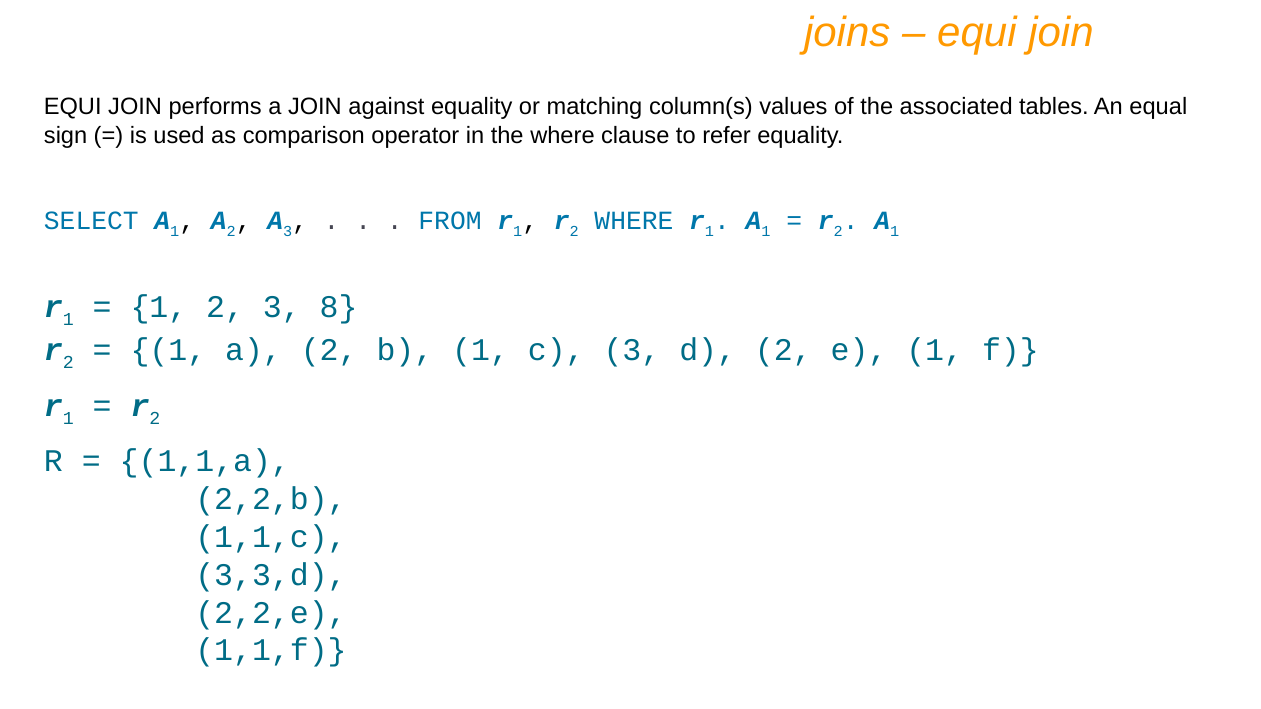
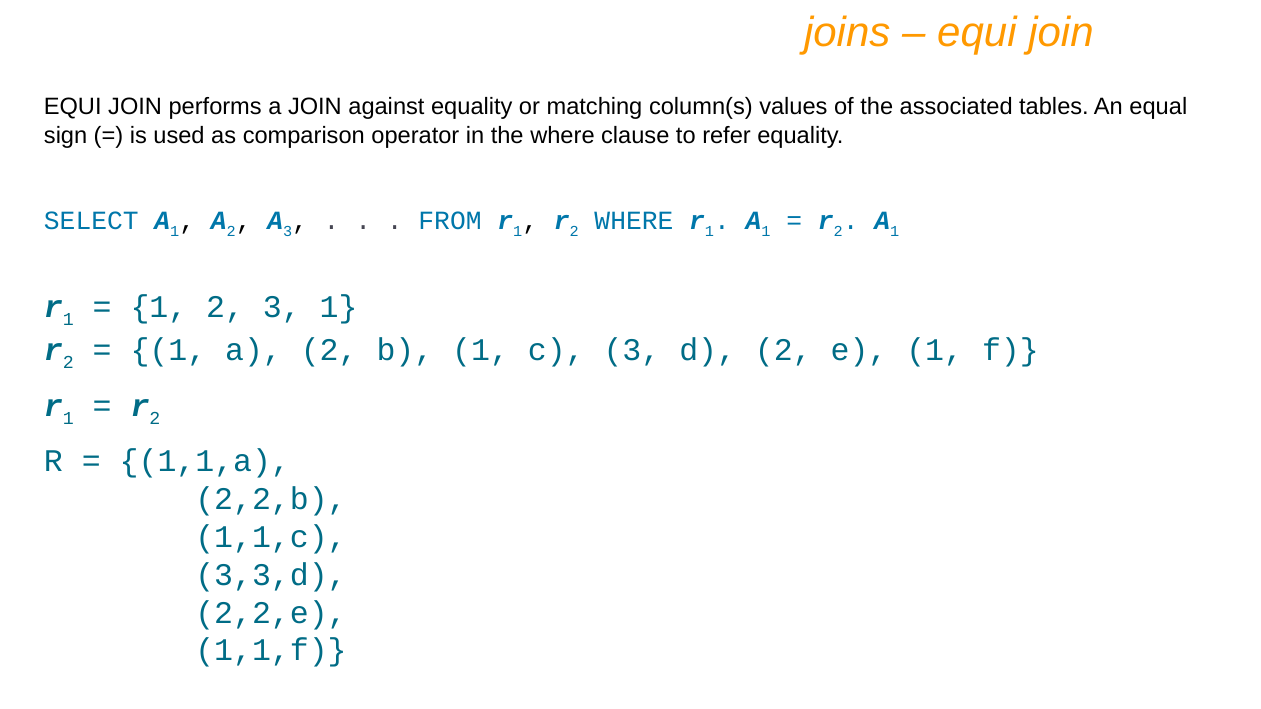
3 8: 8 -> 1
